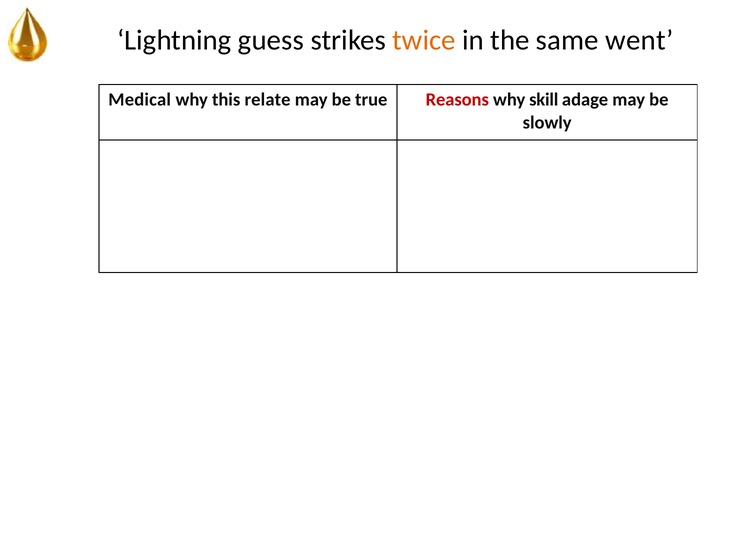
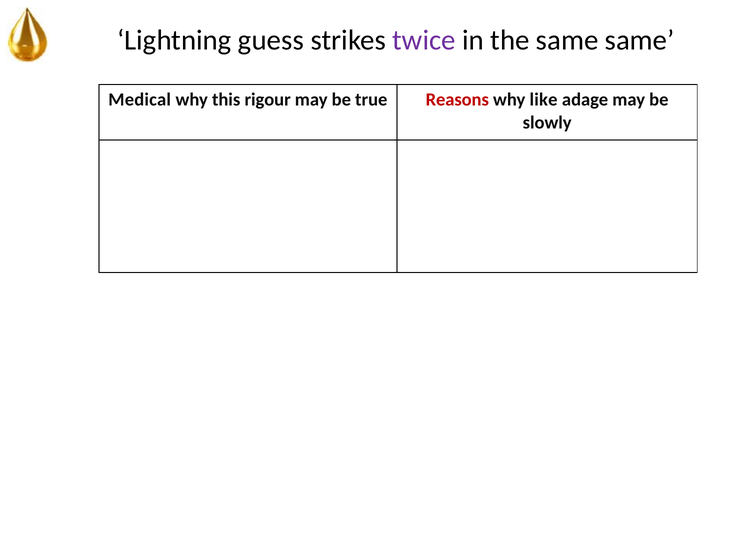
twice colour: orange -> purple
same went: went -> same
relate: relate -> rigour
skill: skill -> like
